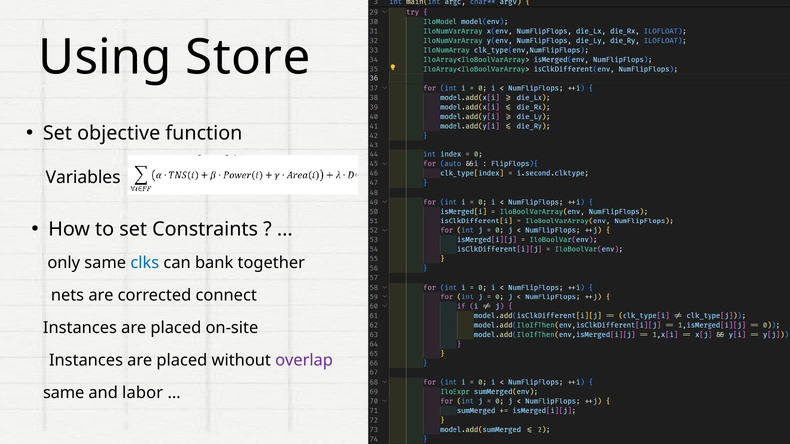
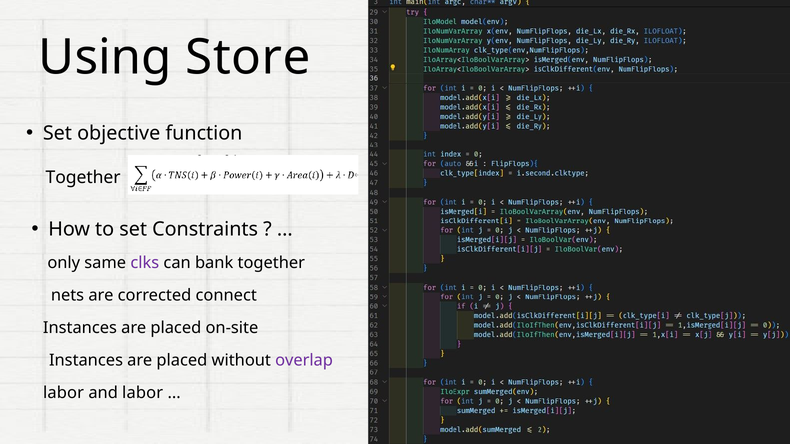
Variables at (83, 178): Variables -> Together
clks colour: blue -> purple
same at (64, 393): same -> labor
